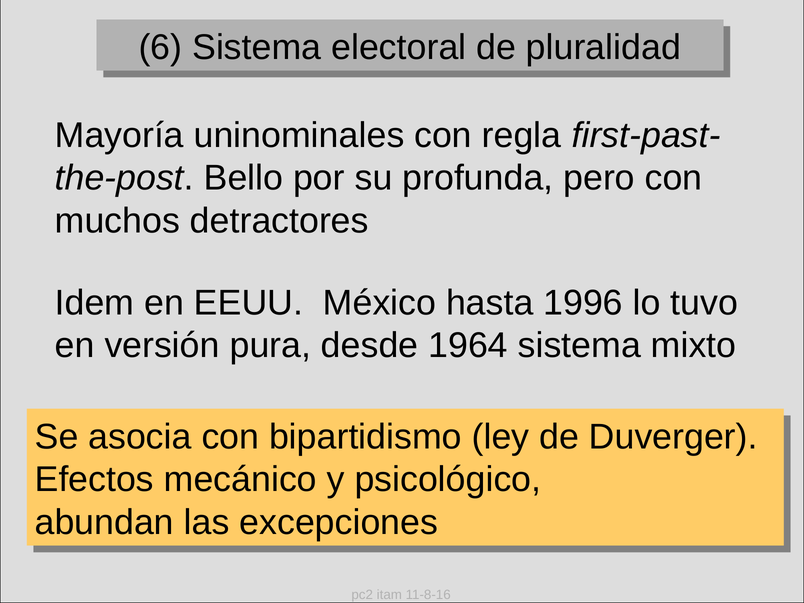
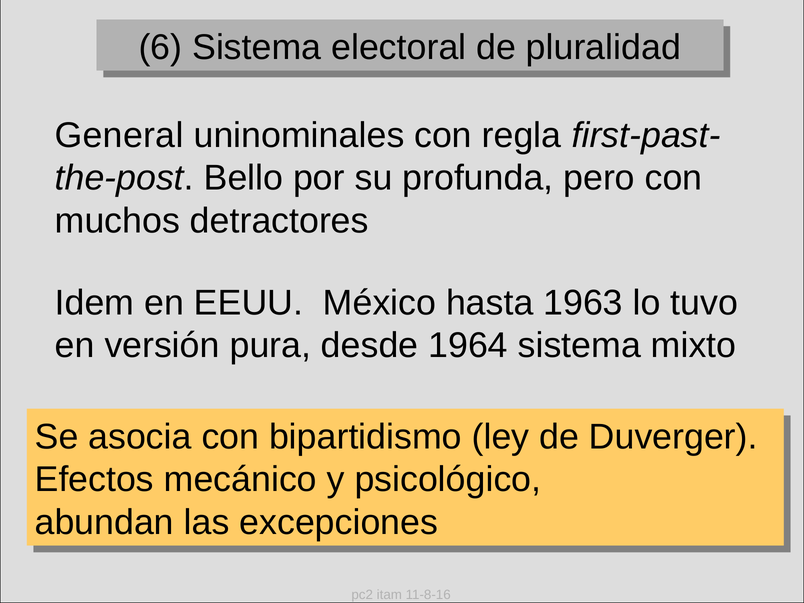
Mayoría: Mayoría -> General
1996: 1996 -> 1963
